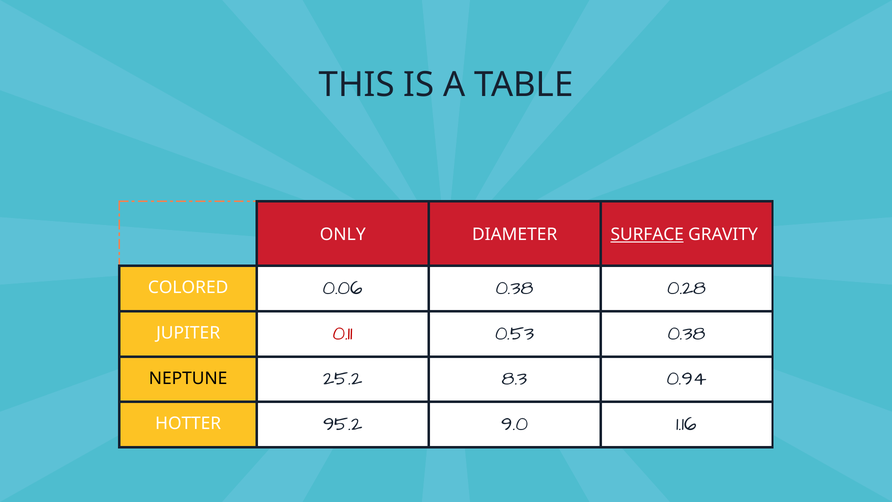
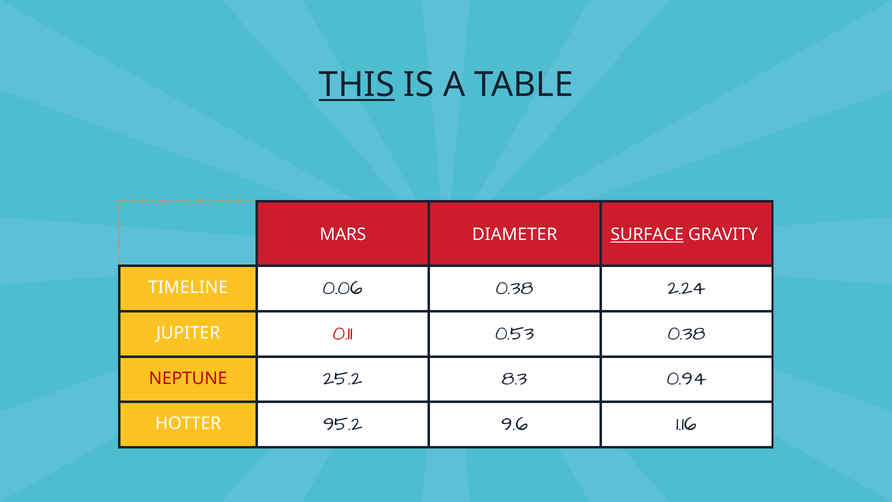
THIS underline: none -> present
ONLY: ONLY -> MARS
COLORED: COLORED -> TIMELINE
0.28: 0.28 -> 2.24
NEPTUNE colour: black -> red
9.0: 9.0 -> 9.6
